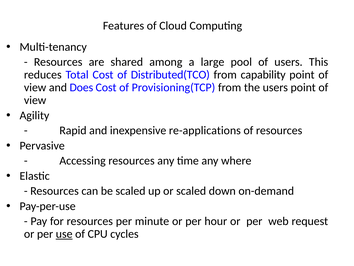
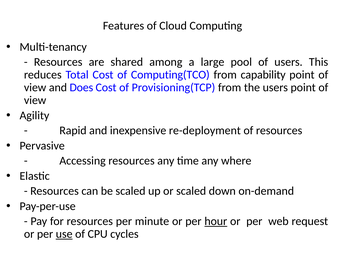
Distributed(TCO: Distributed(TCO -> Computing(TCO
re-applications: re-applications -> re-deployment
hour underline: none -> present
